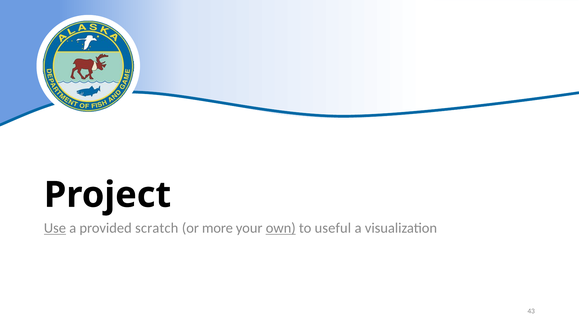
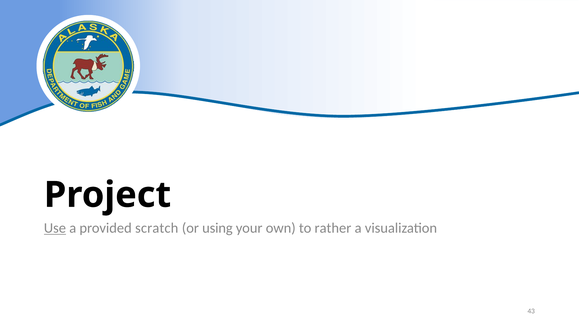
more: more -> using
own underline: present -> none
useful: useful -> rather
